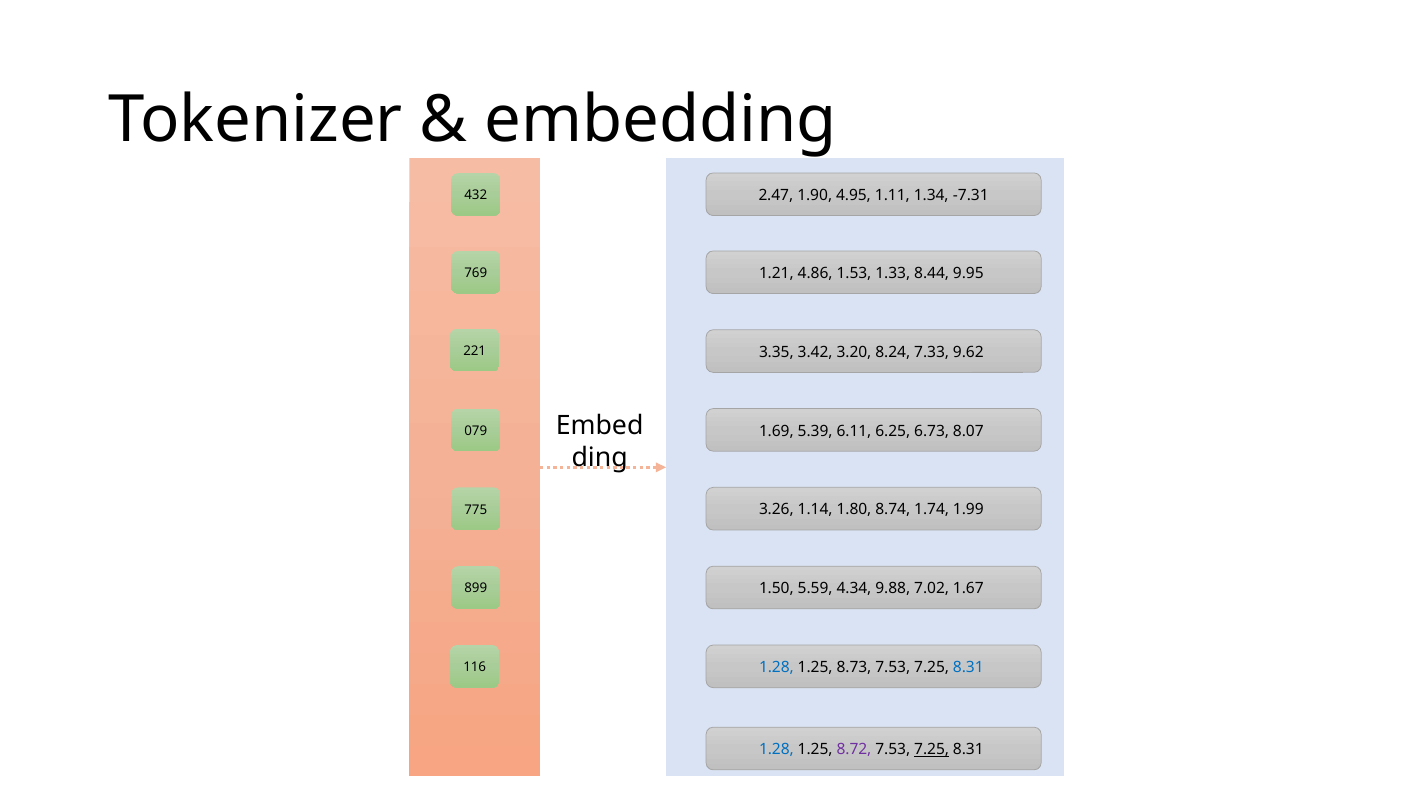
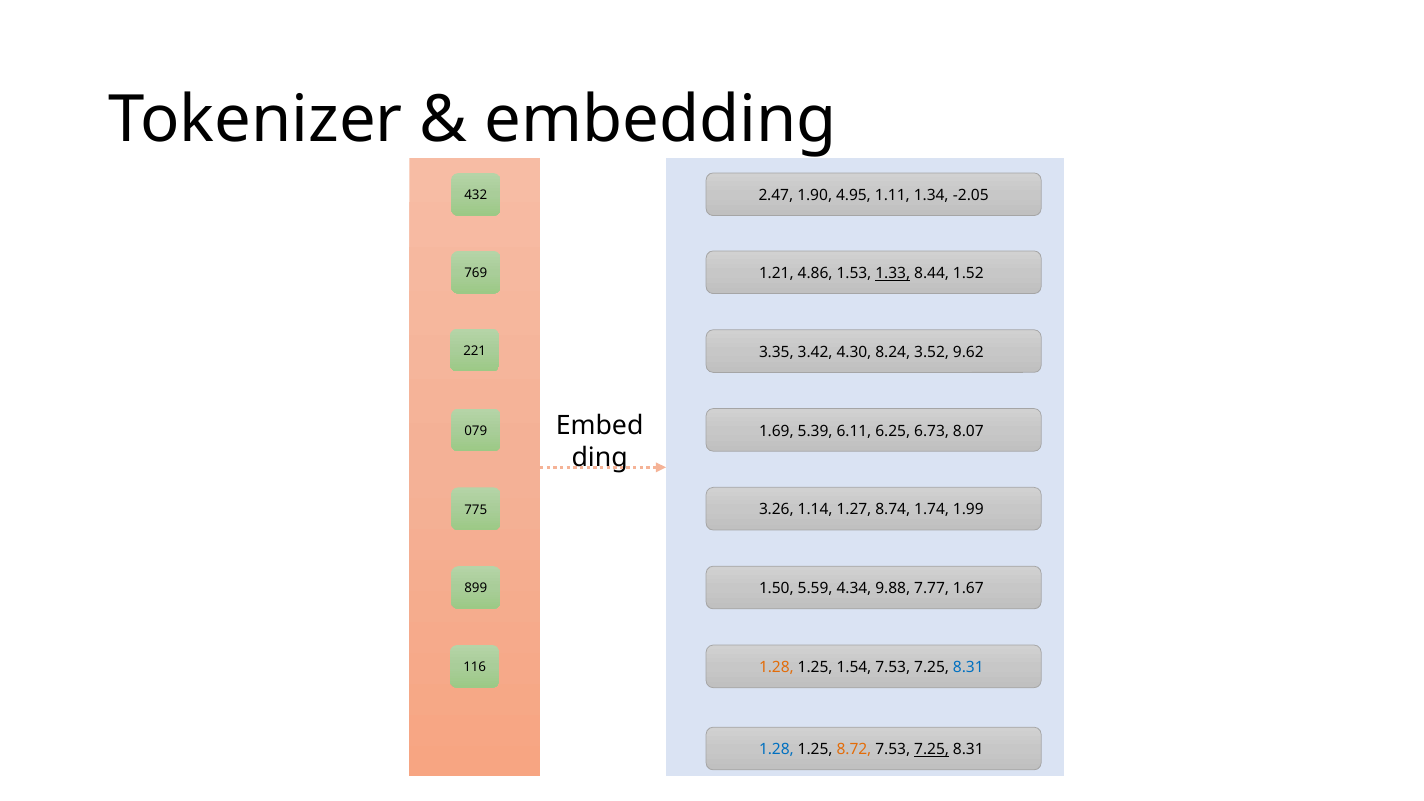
-7.31: -7.31 -> -2.05
1.33 underline: none -> present
9.95: 9.95 -> 1.52
3.20: 3.20 -> 4.30
7.33: 7.33 -> 3.52
1.80: 1.80 -> 1.27
7.02: 7.02 -> 7.77
1.28 at (776, 667) colour: blue -> orange
8.73: 8.73 -> 1.54
8.72 colour: purple -> orange
